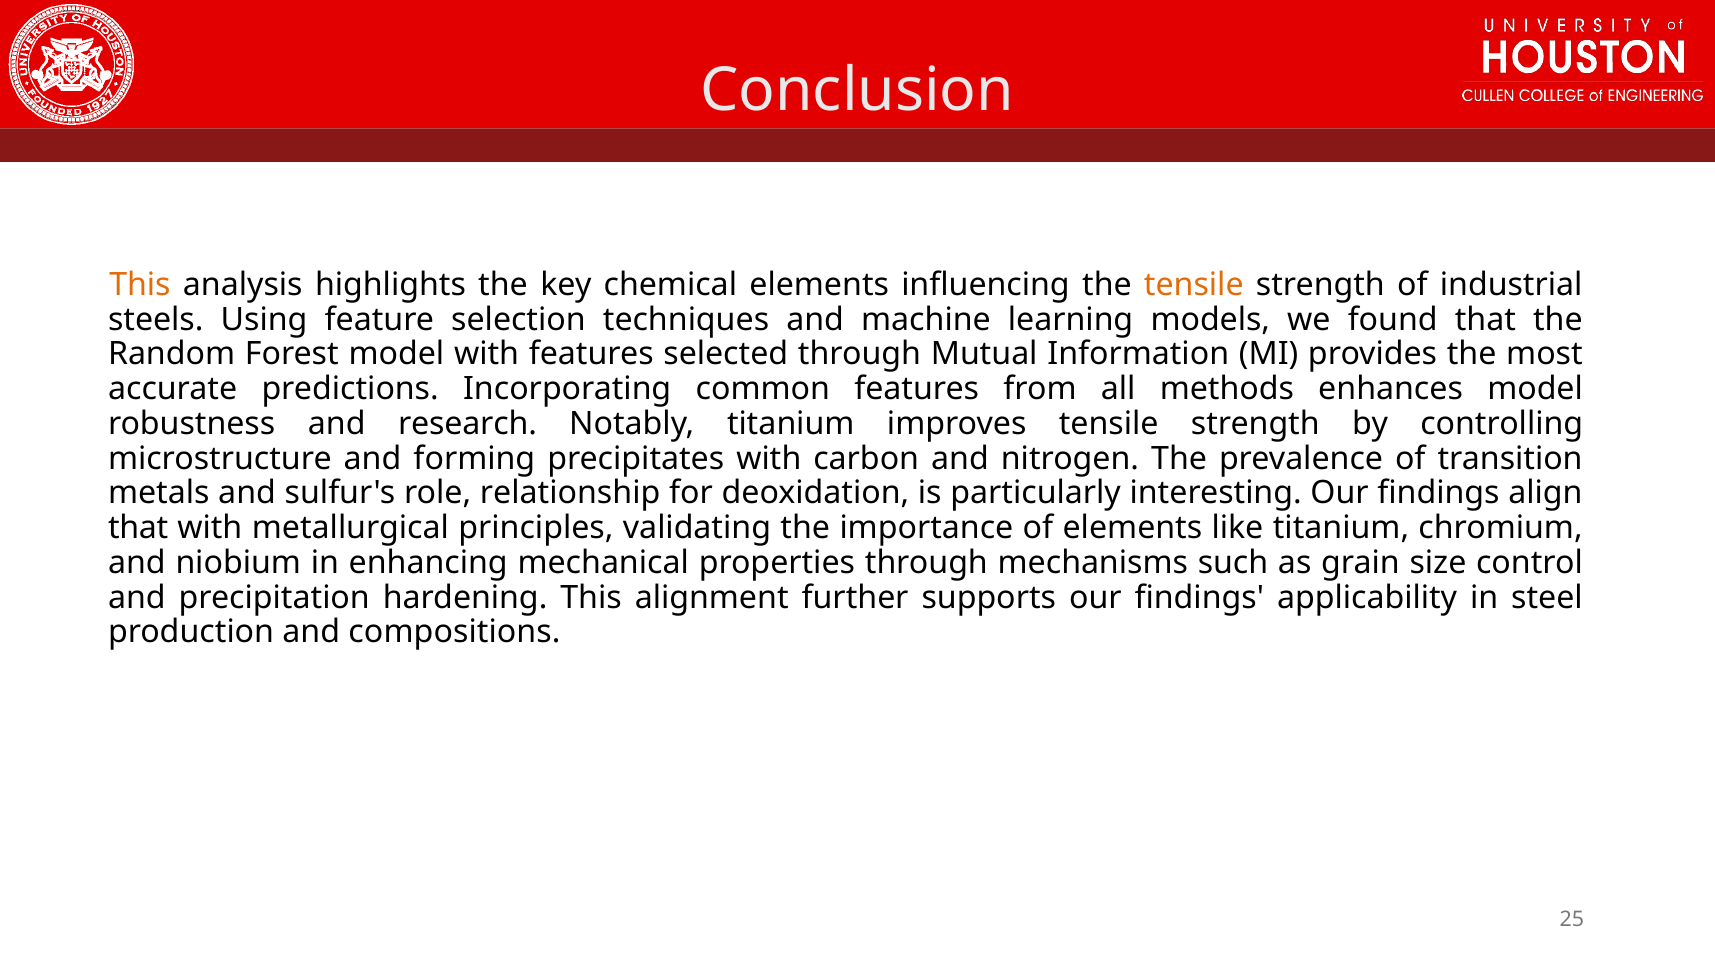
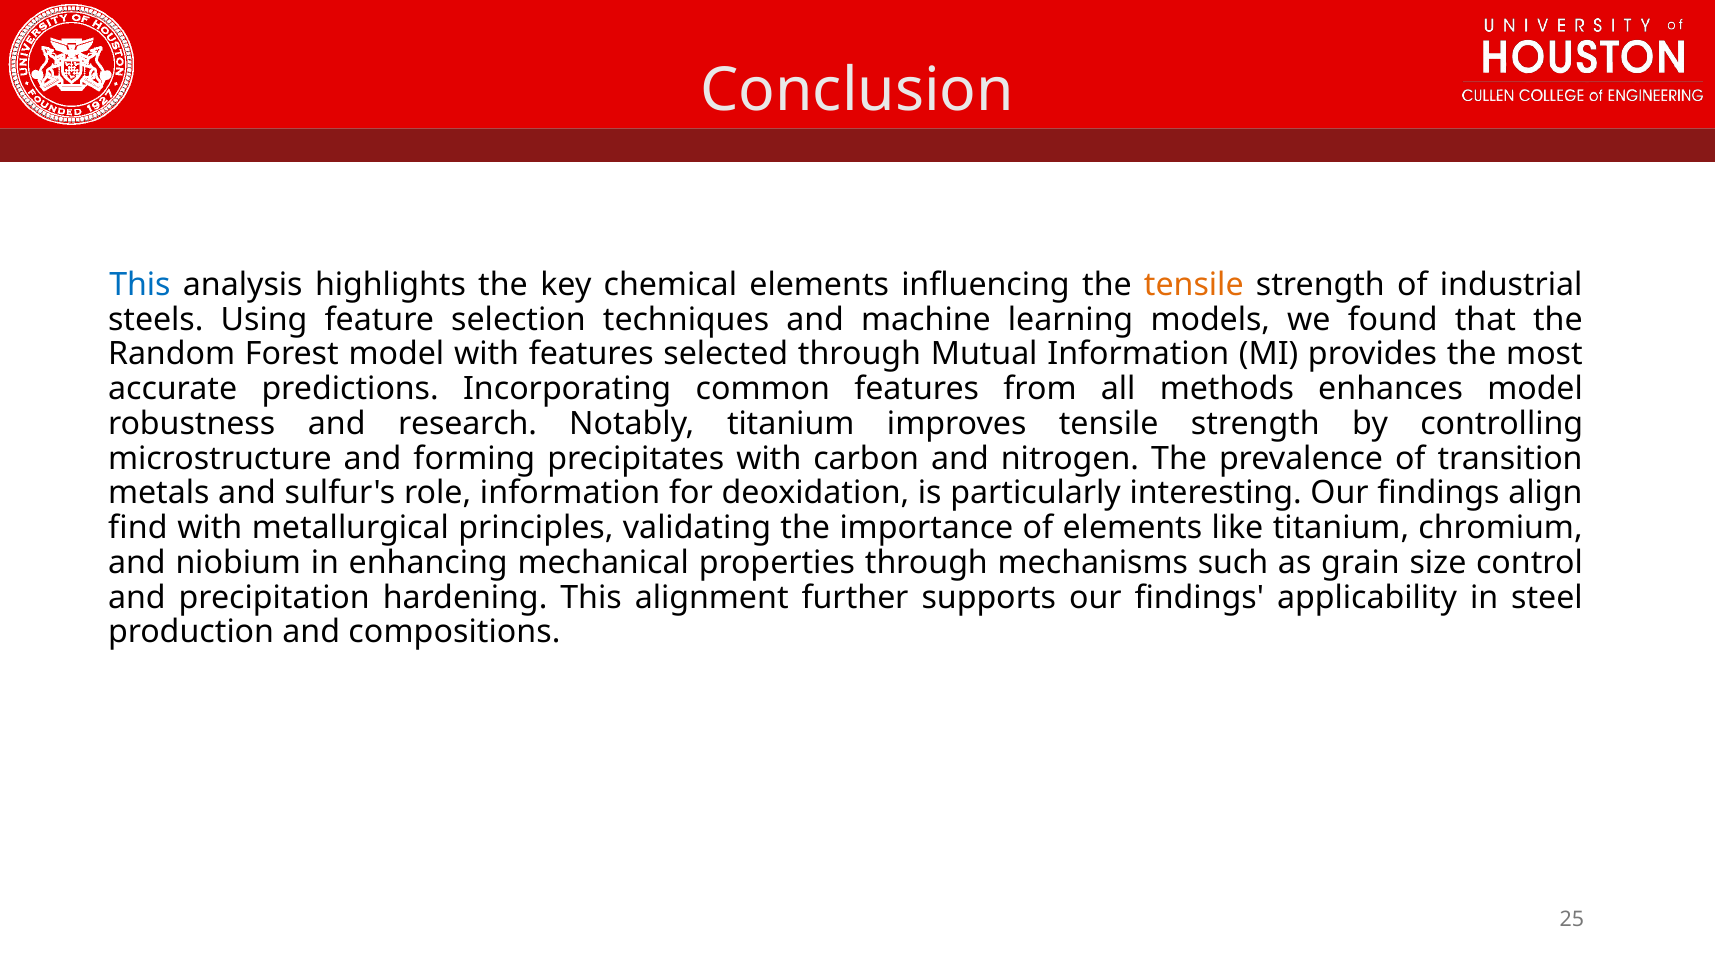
This at (140, 285) colour: orange -> blue
role relationship: relationship -> information
that at (138, 528): that -> find
